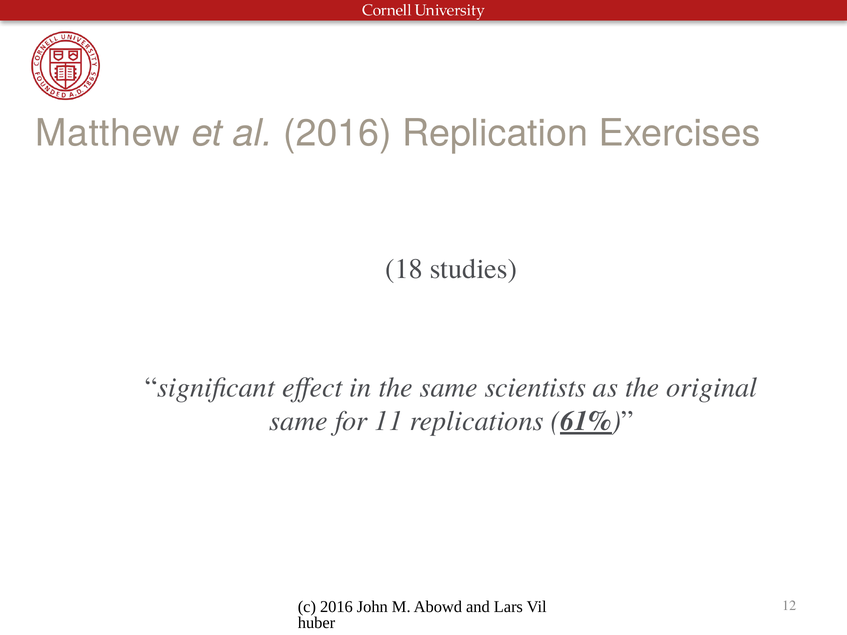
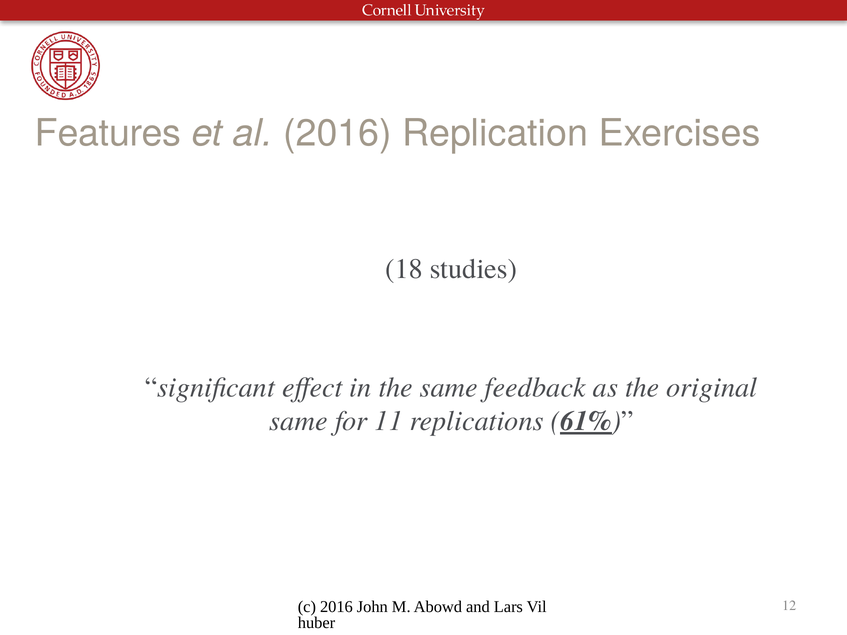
Matthew: Matthew -> Features
scientists: scientists -> feedback
